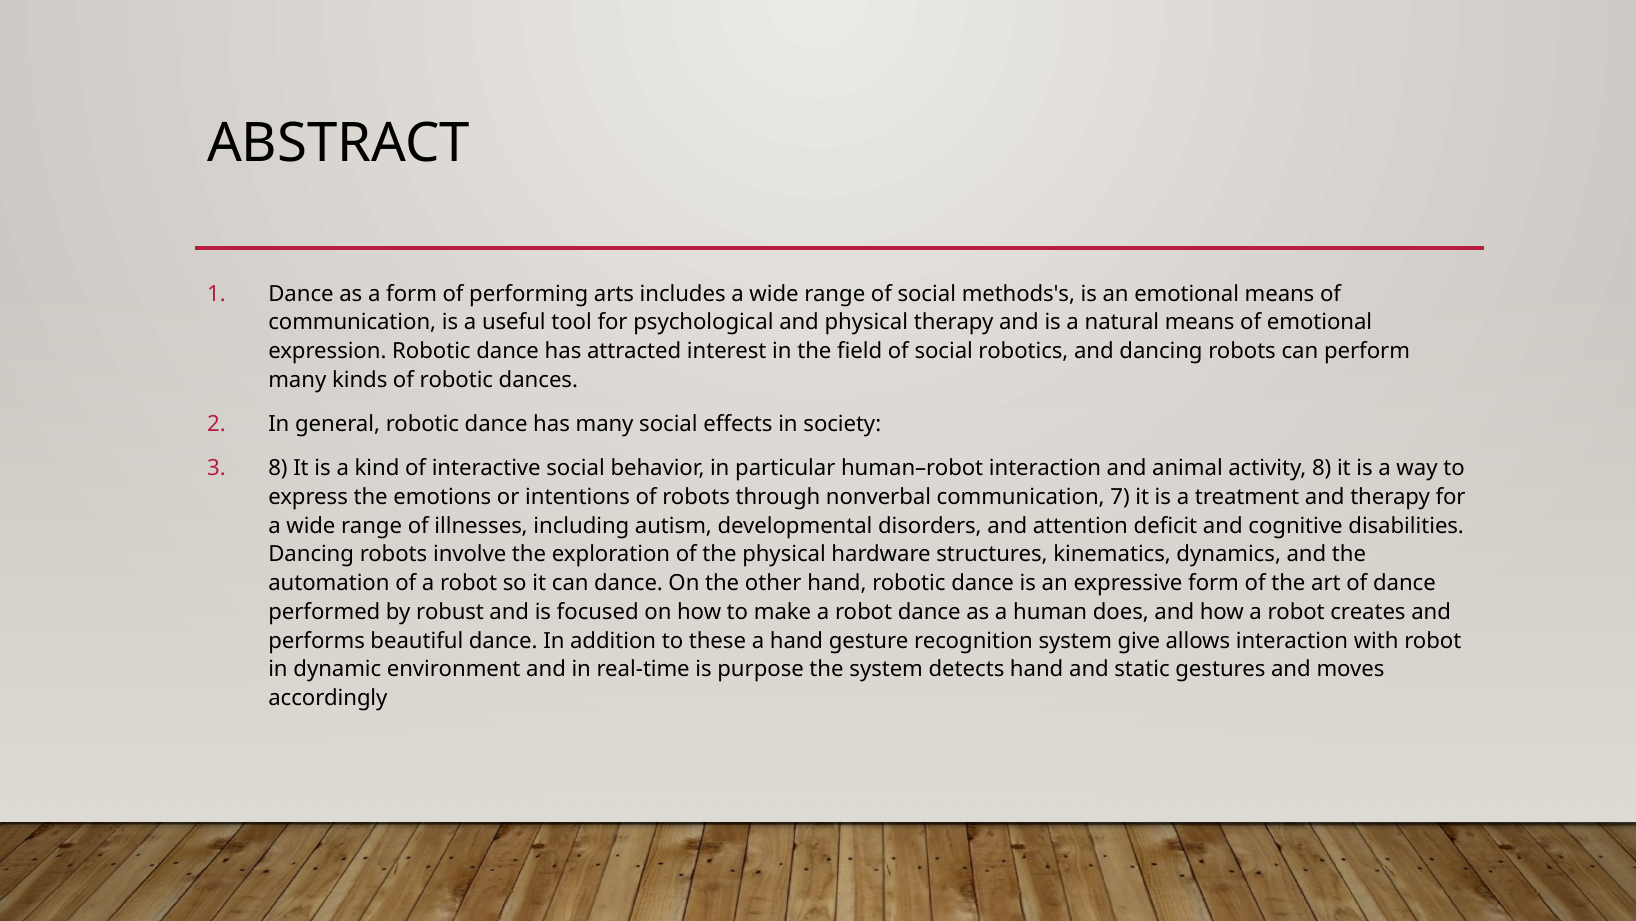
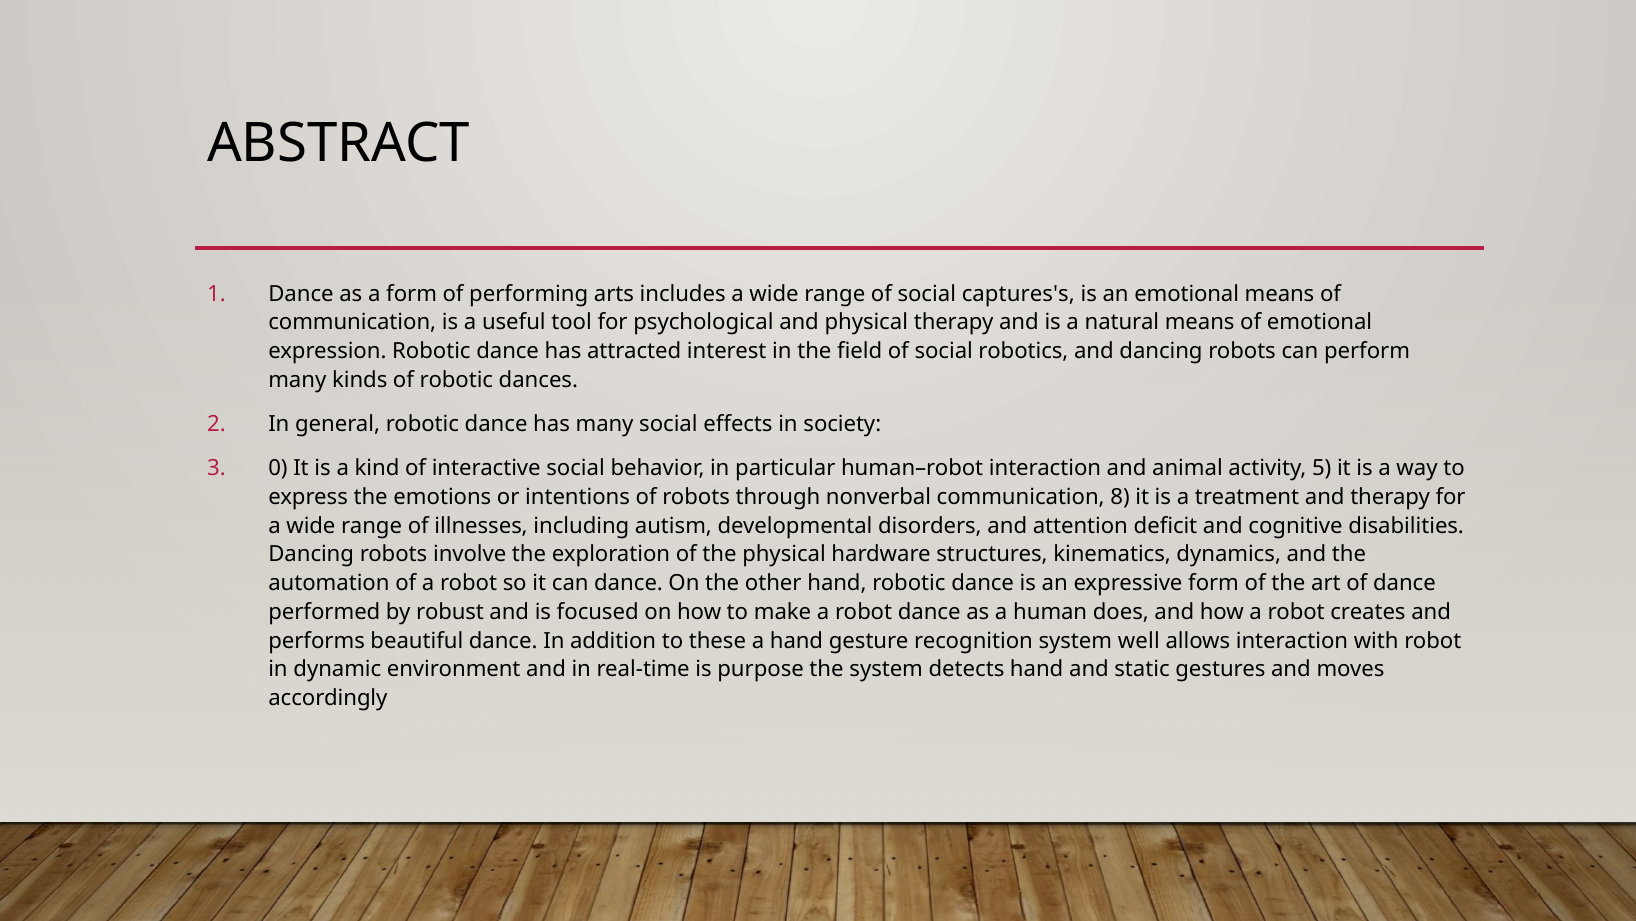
methods's: methods's -> captures's
3 8: 8 -> 0
activity 8: 8 -> 5
7: 7 -> 8
give: give -> well
